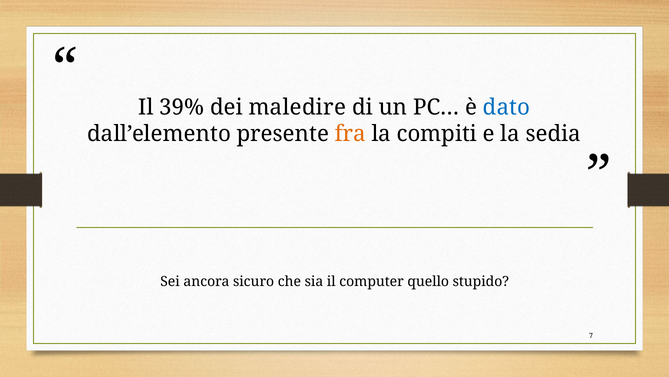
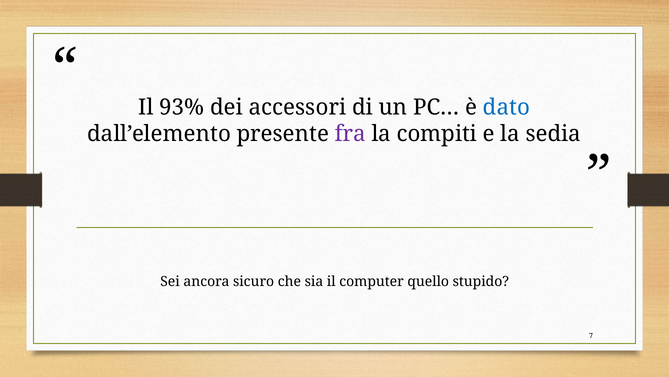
39%: 39% -> 93%
maledire: maledire -> accessori
fra colour: orange -> purple
